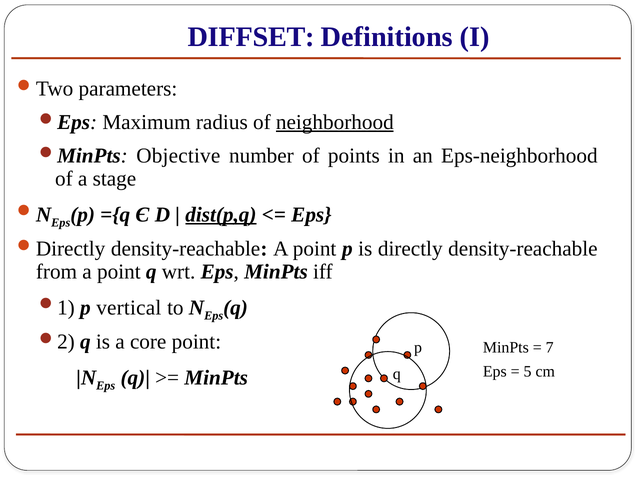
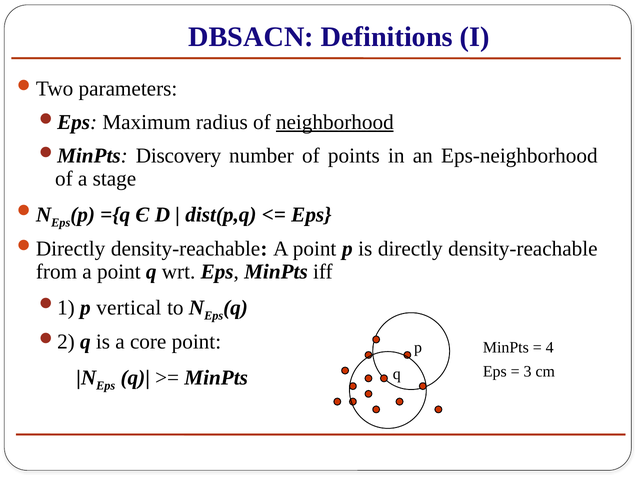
DIFFSET: DIFFSET -> DBSACN
Objective: Objective -> Discovery
dist(p,q underline: present -> none
7: 7 -> 4
5: 5 -> 3
